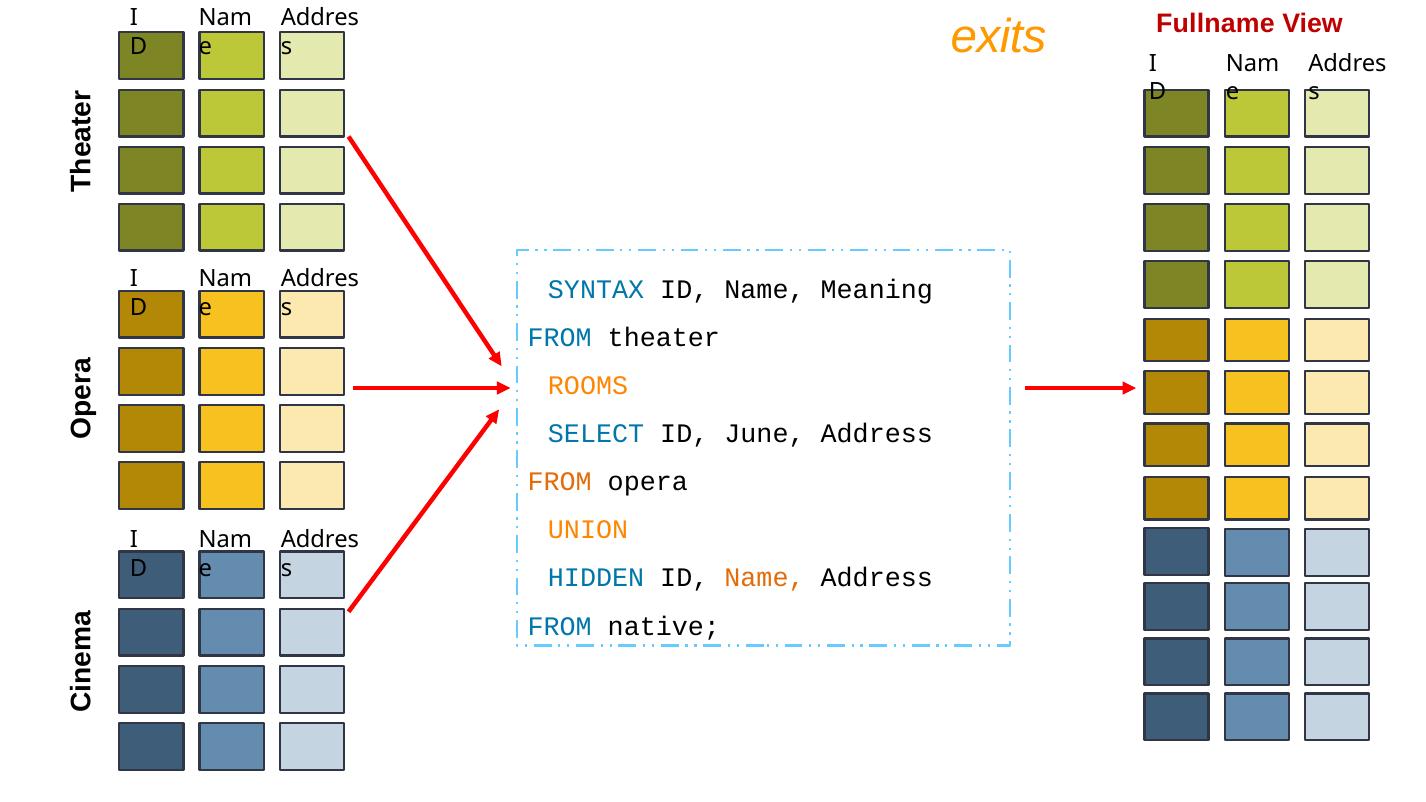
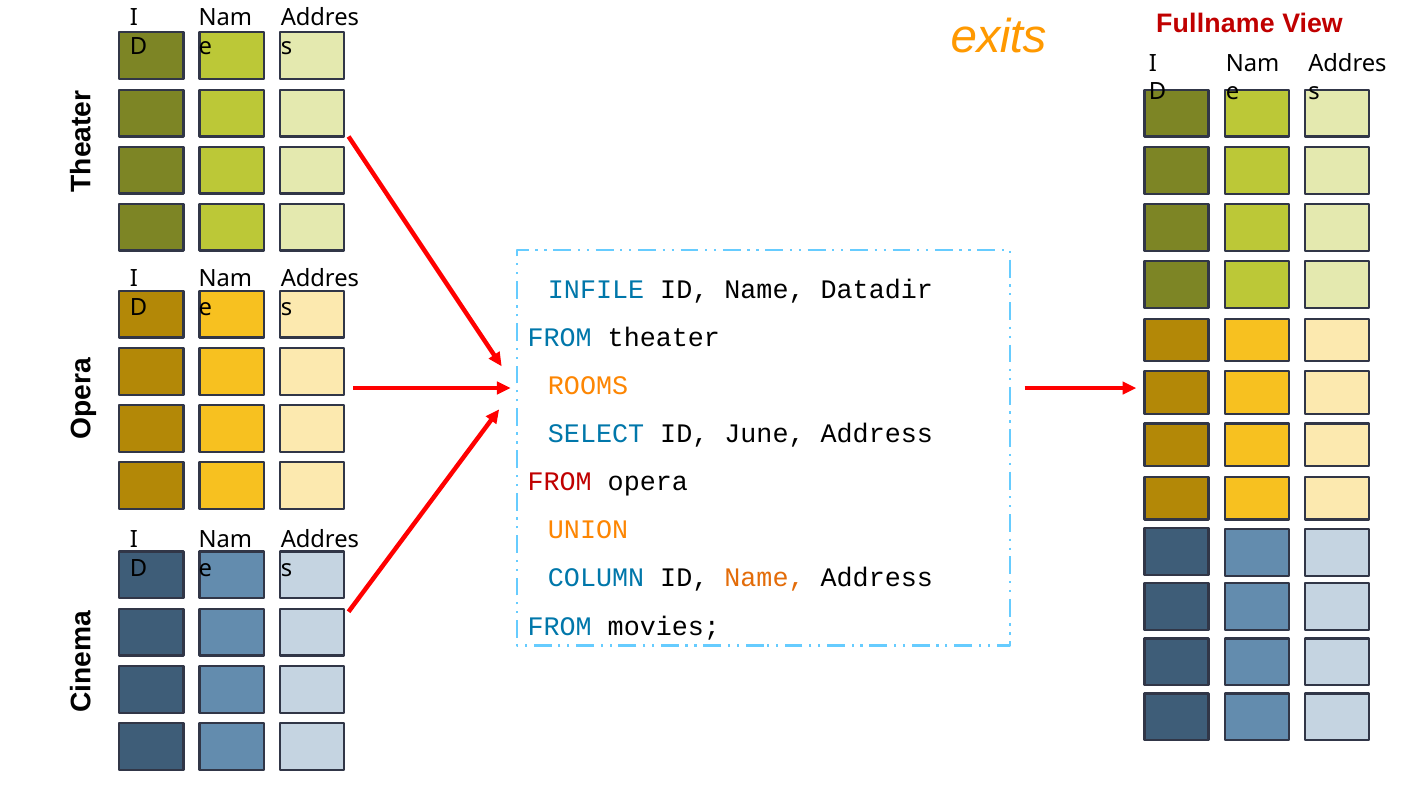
SYNTAX: SYNTAX -> INFILE
Meaning: Meaning -> Datadir
FROM at (560, 482) colour: orange -> red
HIDDEN: HIDDEN -> COLUMN
native: native -> movies
